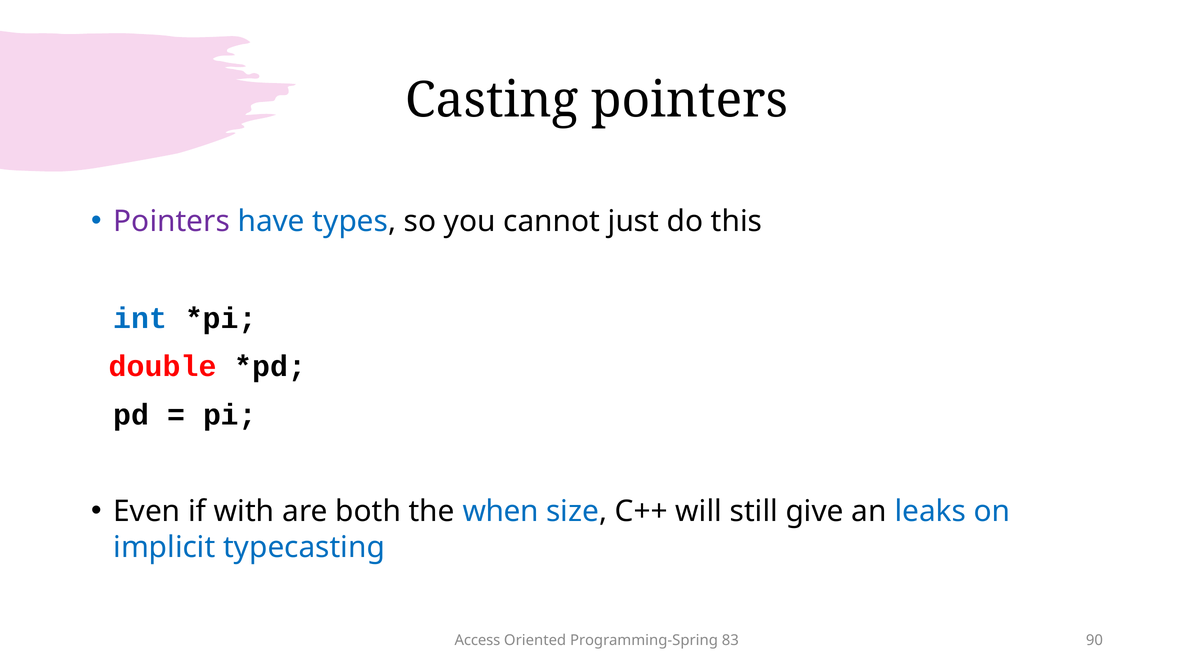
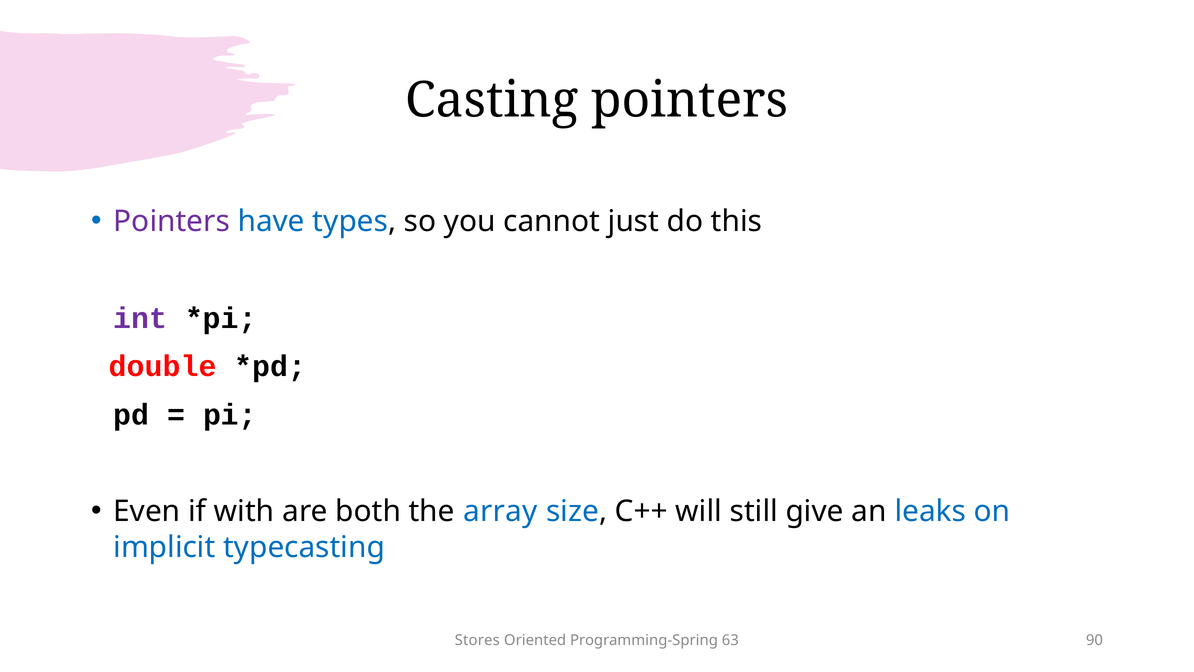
int colour: blue -> purple
when: when -> array
Access: Access -> Stores
83: 83 -> 63
